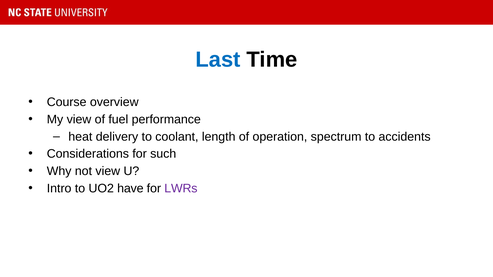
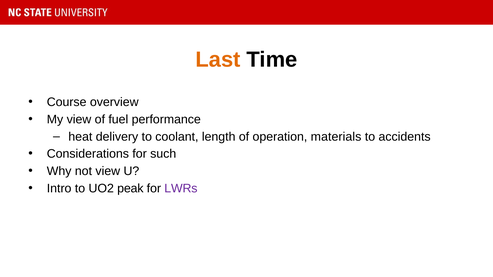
Last colour: blue -> orange
spectrum: spectrum -> materials
have: have -> peak
